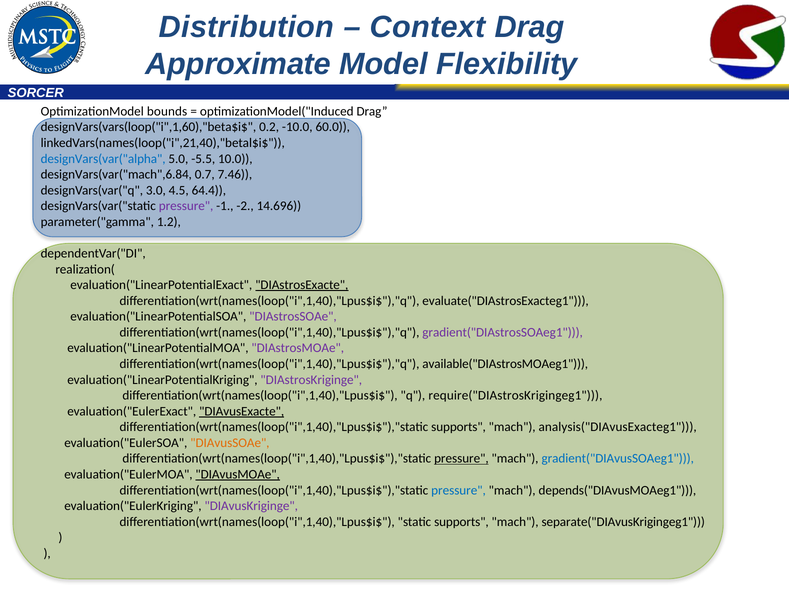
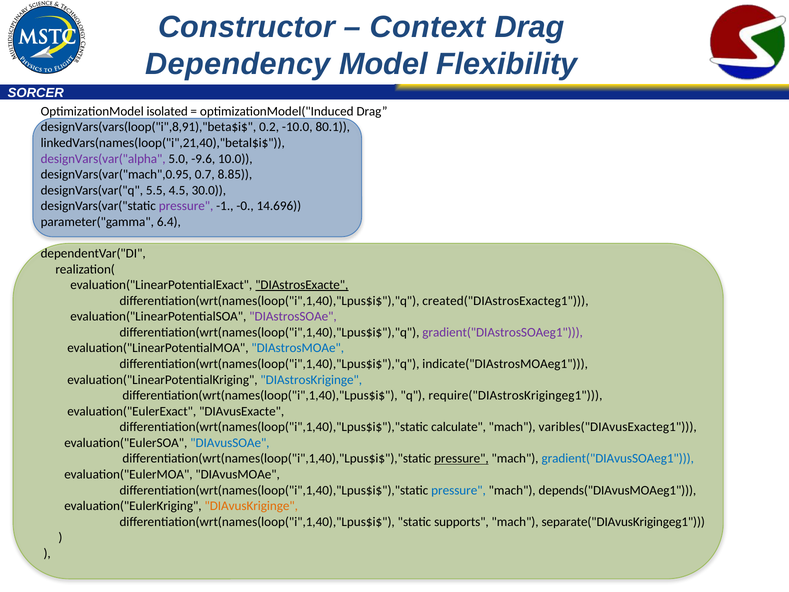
Distribution: Distribution -> Constructor
Approximate: Approximate -> Dependency
bounds: bounds -> isolated
designVars(vars(loop("i",1,60),"beta$i$: designVars(vars(loop("i",1,60),"beta$i$ -> designVars(vars(loop("i",8,91),"beta$i$
60.0: 60.0 -> 80.1
designVars(var("alpha colour: blue -> purple
-5.5: -5.5 -> -9.6
designVars(var("mach",6.84: designVars(var("mach",6.84 -> designVars(var("mach",0.95
7.46: 7.46 -> 8.85
3.0: 3.0 -> 5.5
64.4: 64.4 -> 30.0
-2: -2 -> -0
1.2: 1.2 -> 6.4
evaluate("DIAstrosExacteg1: evaluate("DIAstrosExacteg1 -> created("DIAstrosExacteg1
DIAstrosMOAe colour: purple -> blue
available("DIAstrosMOAeg1: available("DIAstrosMOAeg1 -> indicate("DIAstrosMOAeg1
DIAstrosKriginge colour: purple -> blue
DIAvusExacte underline: present -> none
differentiation(wrt(names(loop("i",1,40),"Lpus$i$"),"static supports: supports -> calculate
analysis("DIAvusExacteg1: analysis("DIAvusExacteg1 -> varibles("DIAvusExacteg1
DIAvusSOAe colour: orange -> blue
DIAvusMOAe underline: present -> none
DIAvusKriginge colour: purple -> orange
